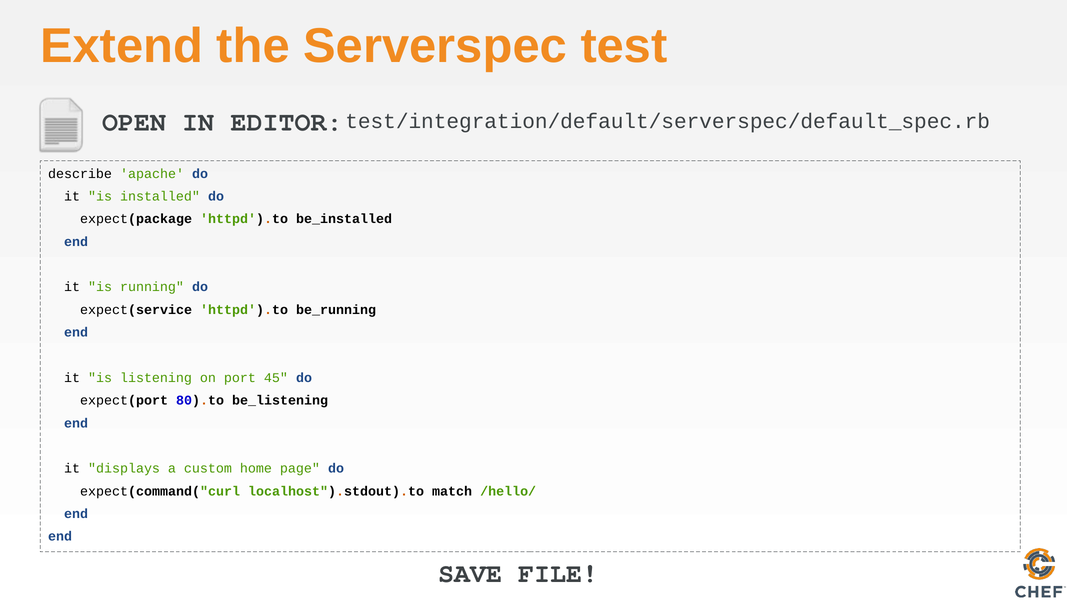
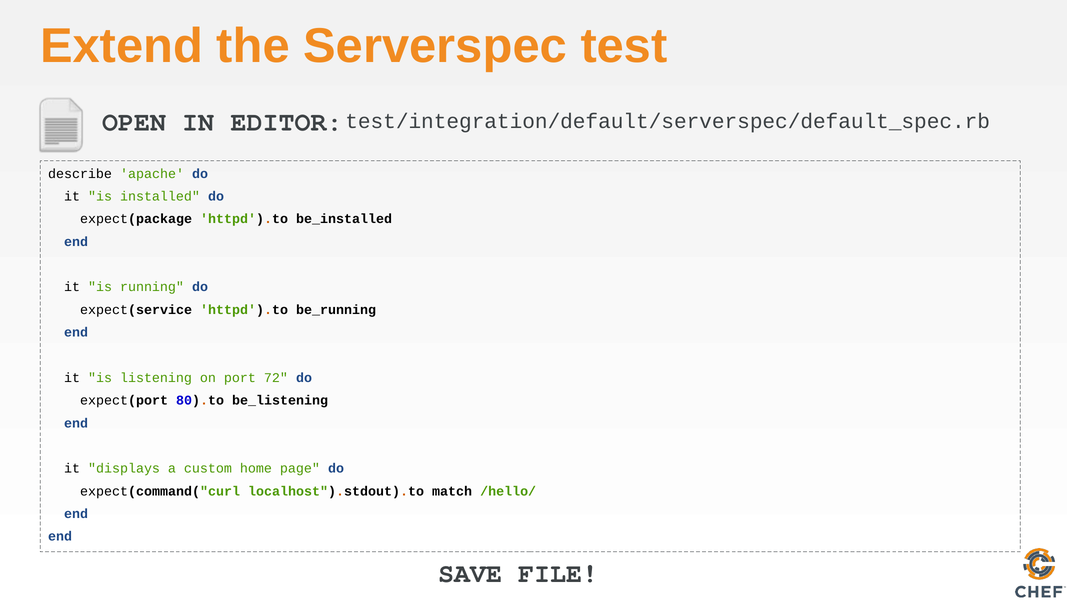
45: 45 -> 72
